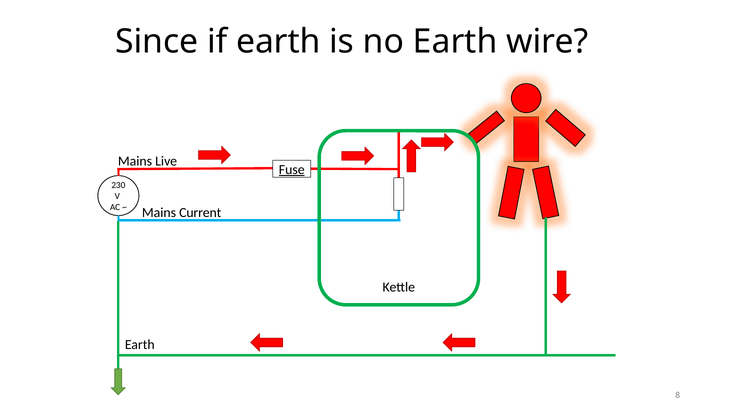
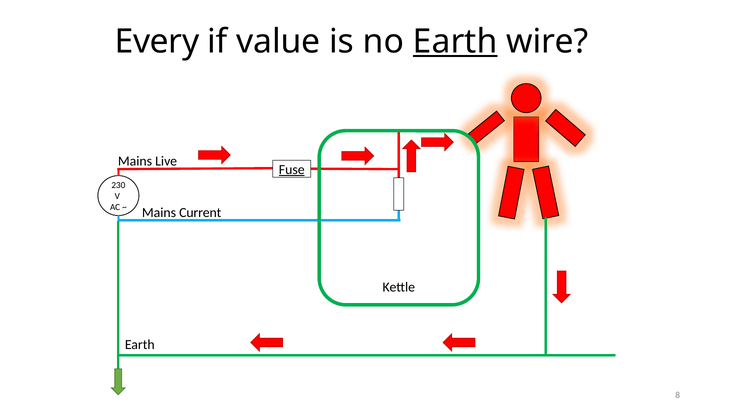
Since: Since -> Every
if earth: earth -> value
Earth at (455, 41) underline: none -> present
